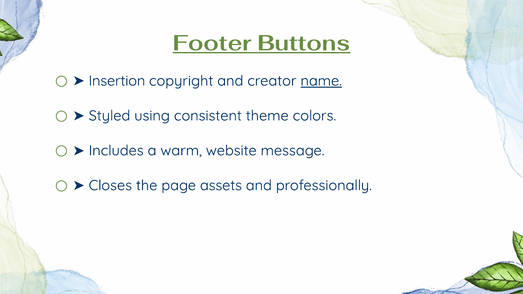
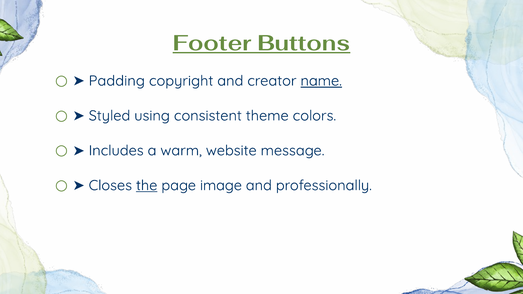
Insertion: Insertion -> Padding
the underline: none -> present
assets: assets -> image
